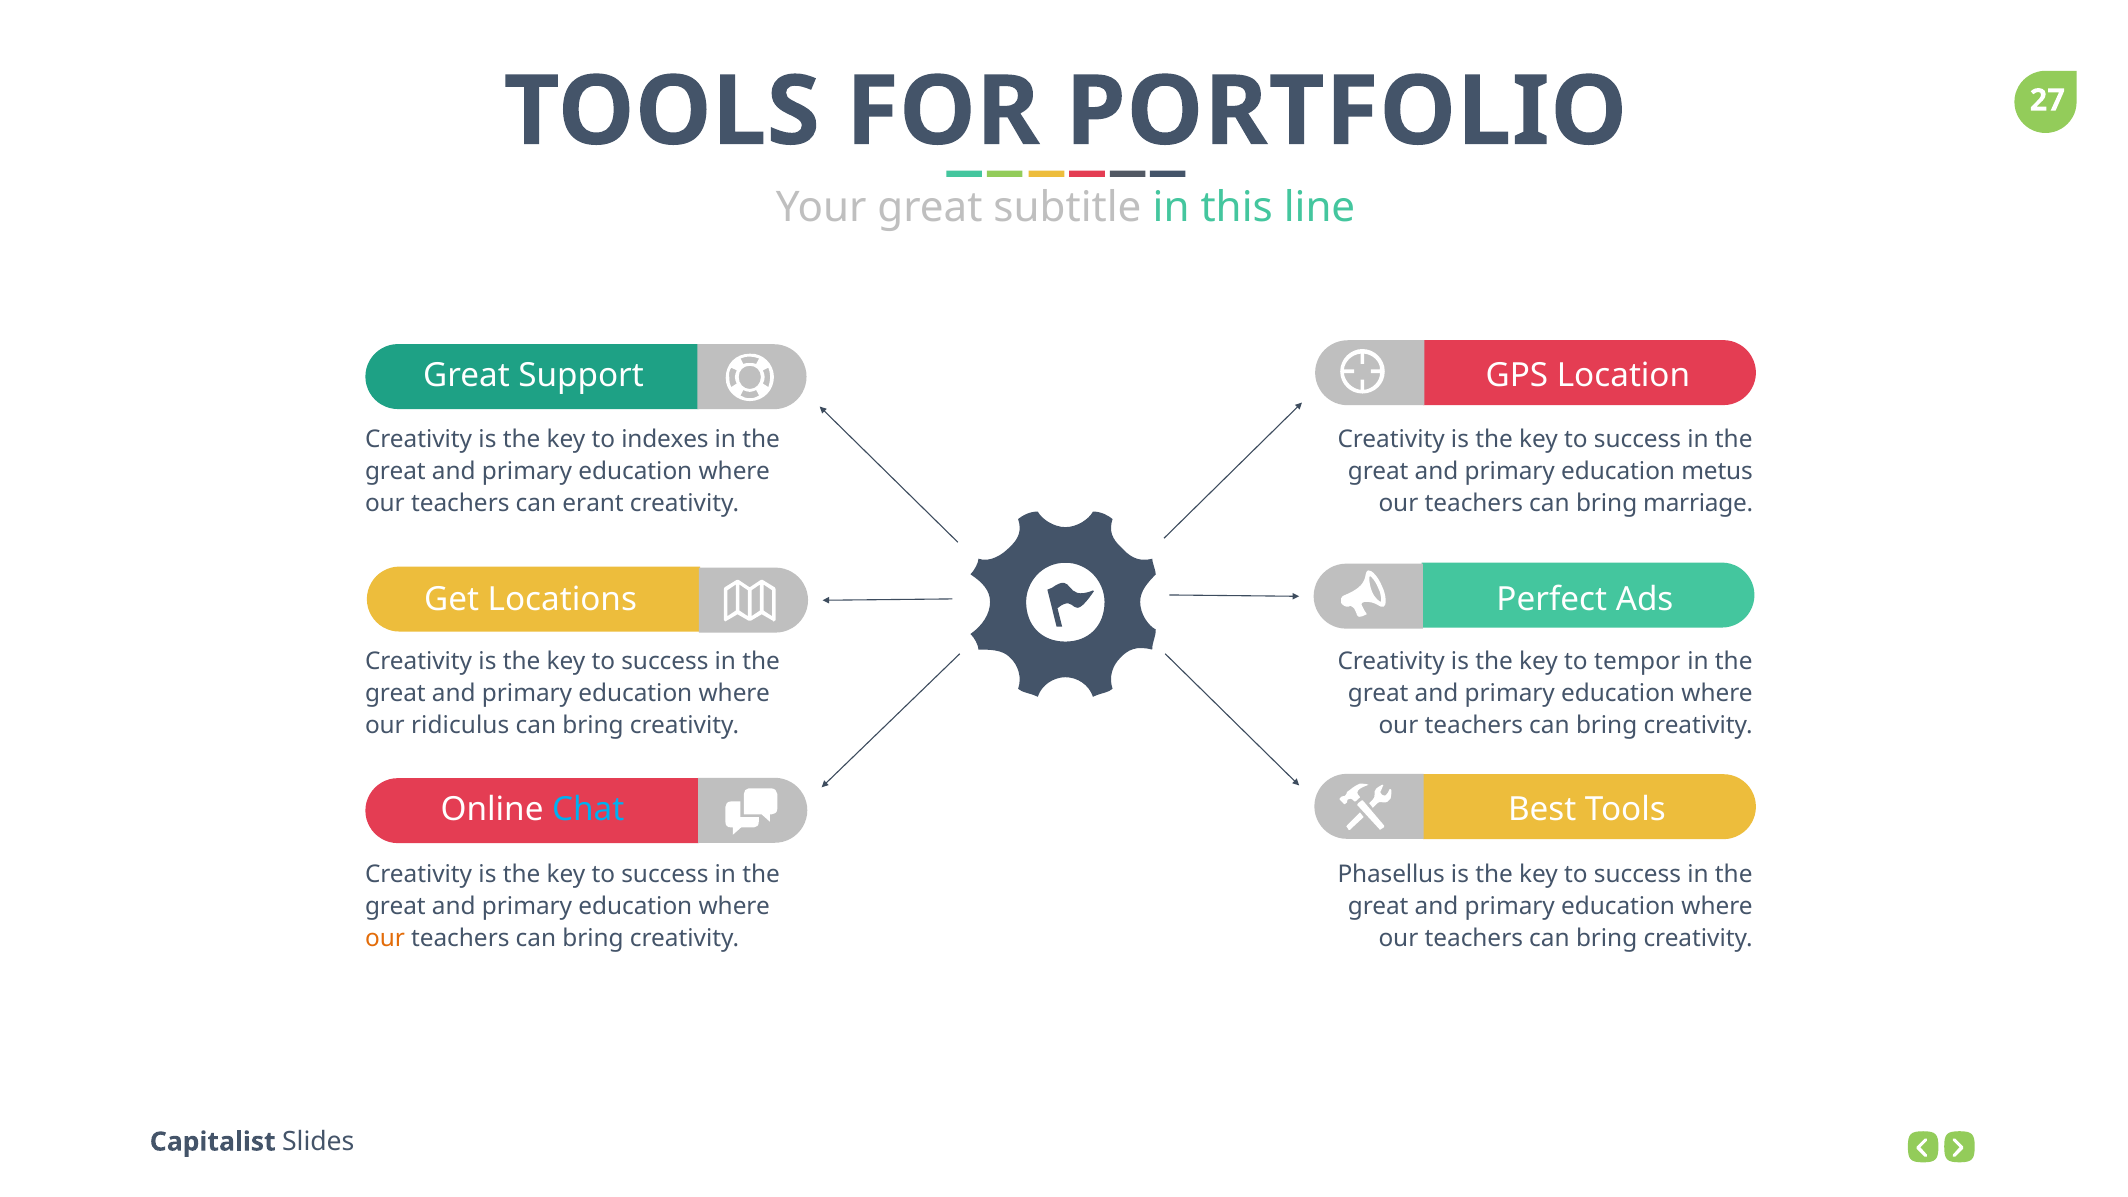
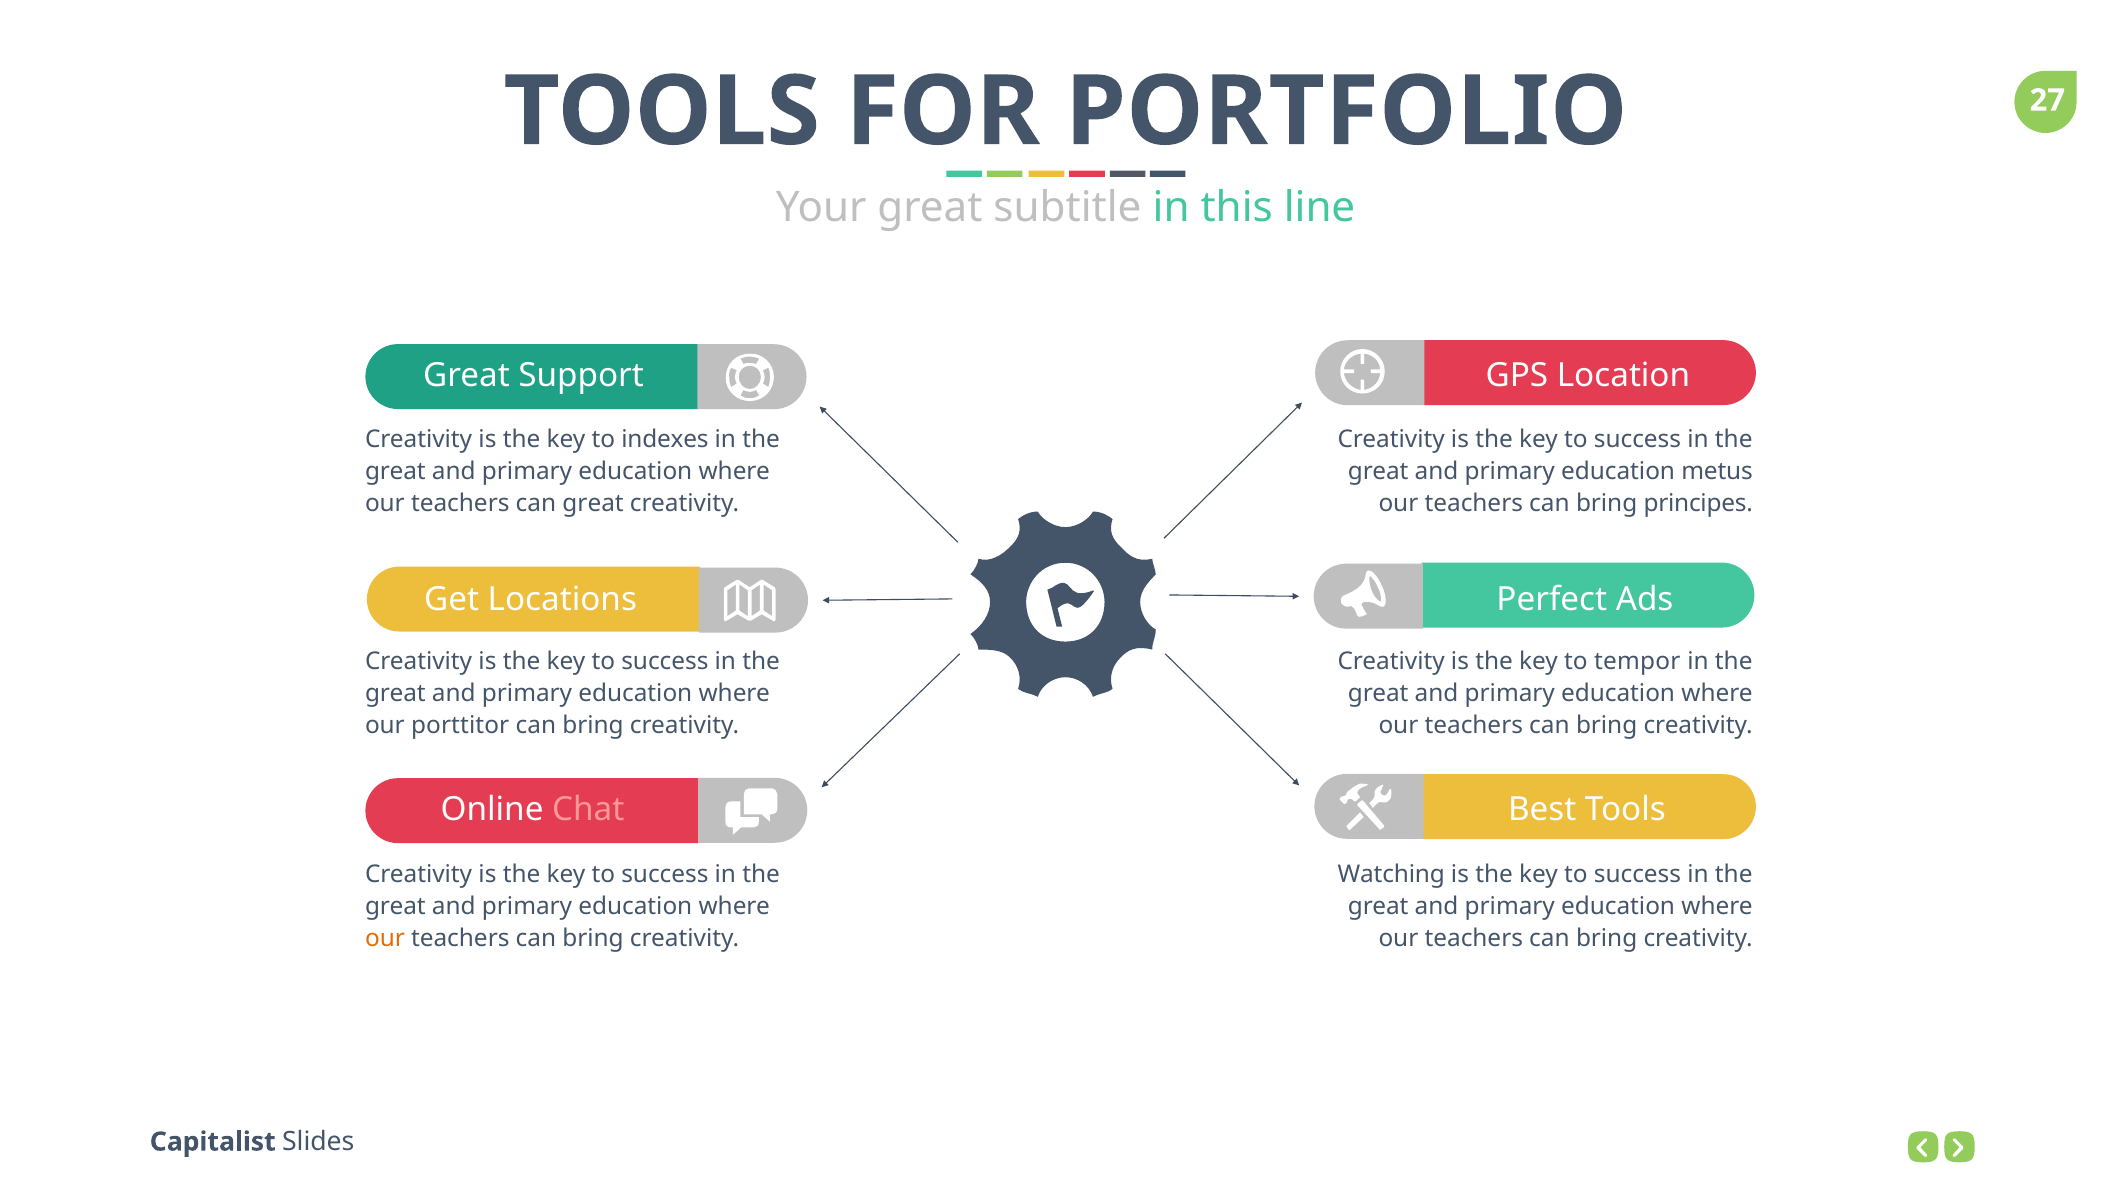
can erant: erant -> great
marriage: marriage -> principes
ridiculus: ridiculus -> porttitor
Chat colour: light blue -> pink
Phasellus: Phasellus -> Watching
